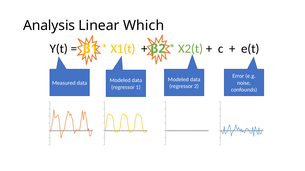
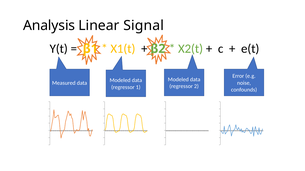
Which: Which -> Signal
